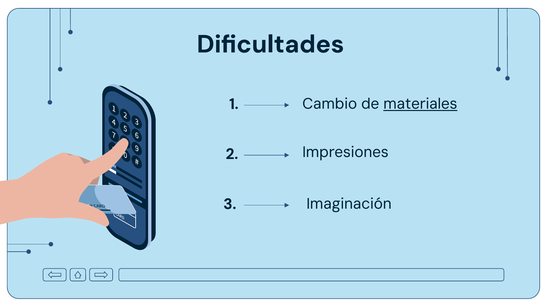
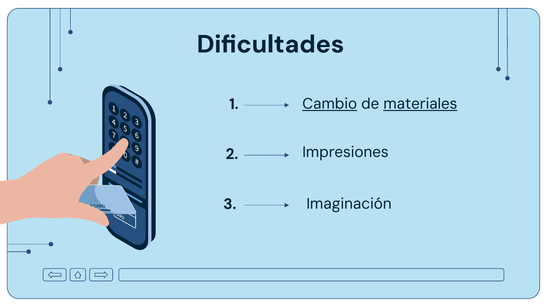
Cambio underline: none -> present
